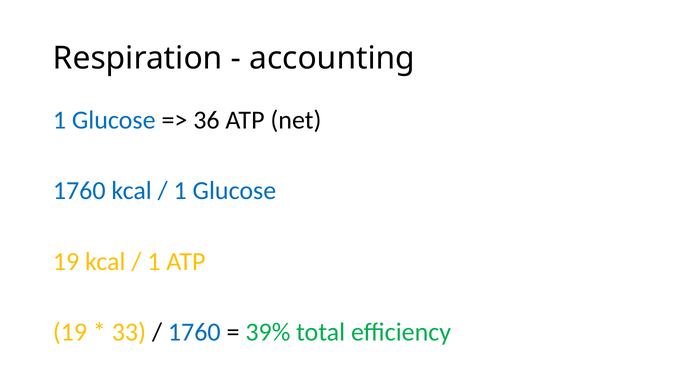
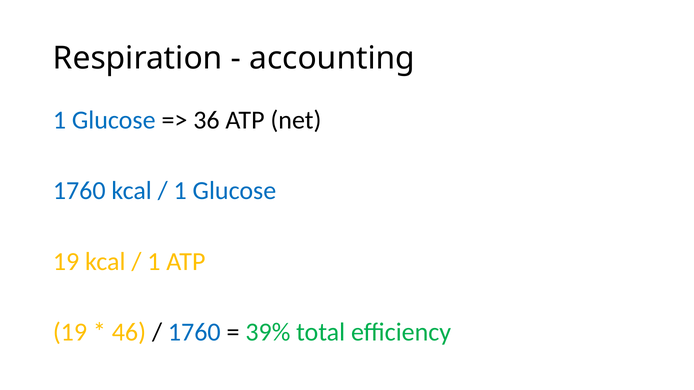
33: 33 -> 46
